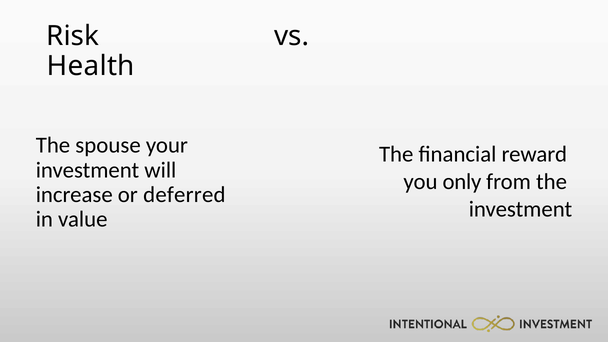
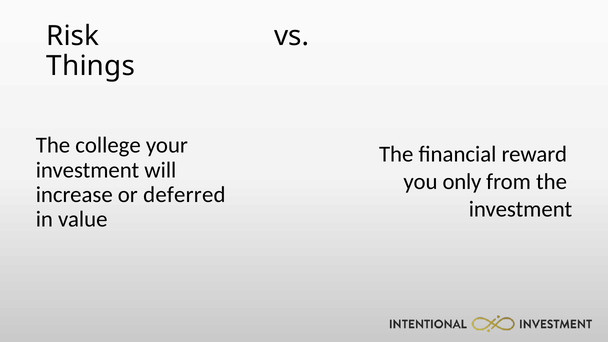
Health: Health -> Things
spouse: spouse -> college
